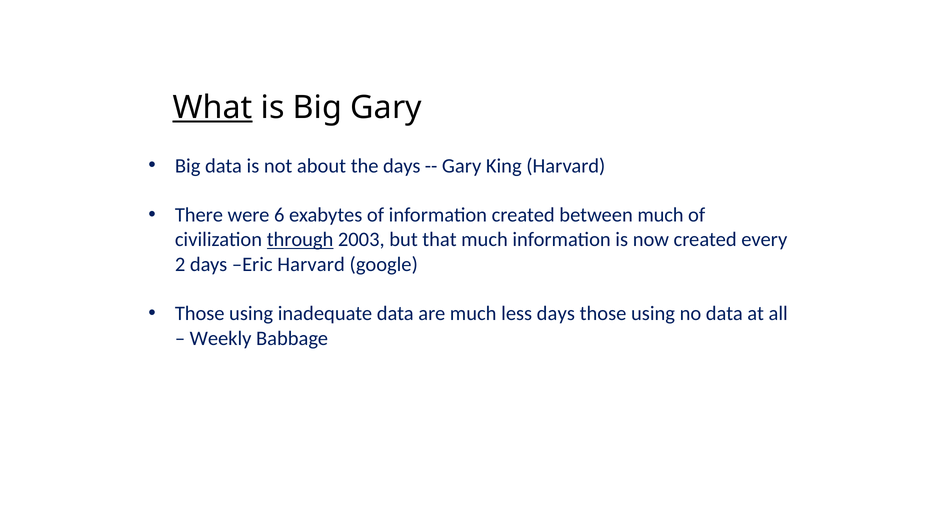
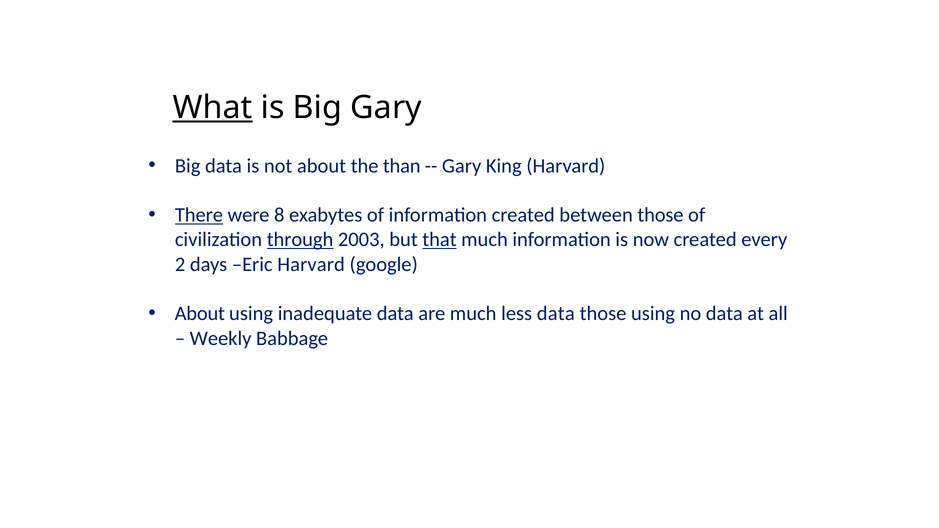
the days: days -> than
There underline: none -> present
6: 6 -> 8
between much: much -> those
that underline: none -> present
Those at (200, 314): Those -> About
less days: days -> data
